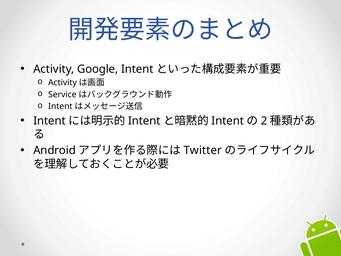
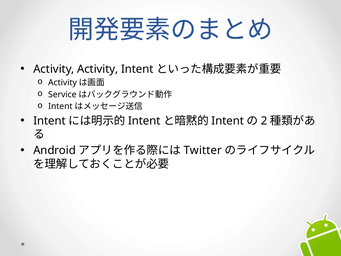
Activity Google: Google -> Activity
